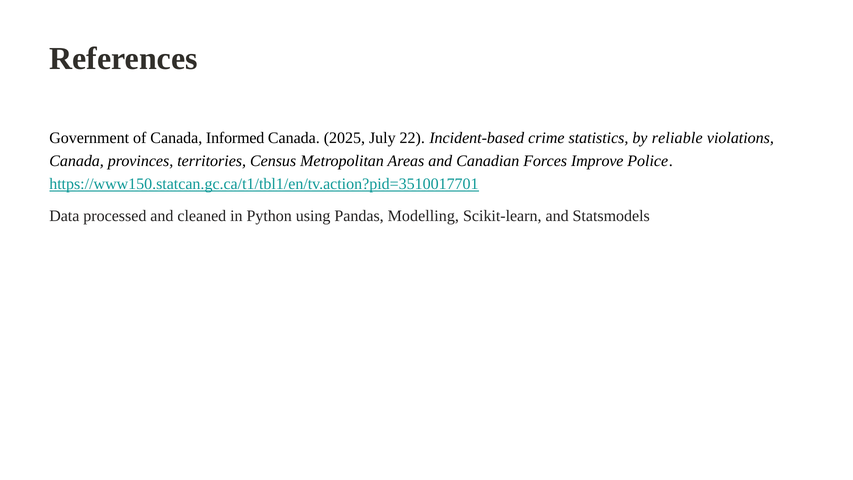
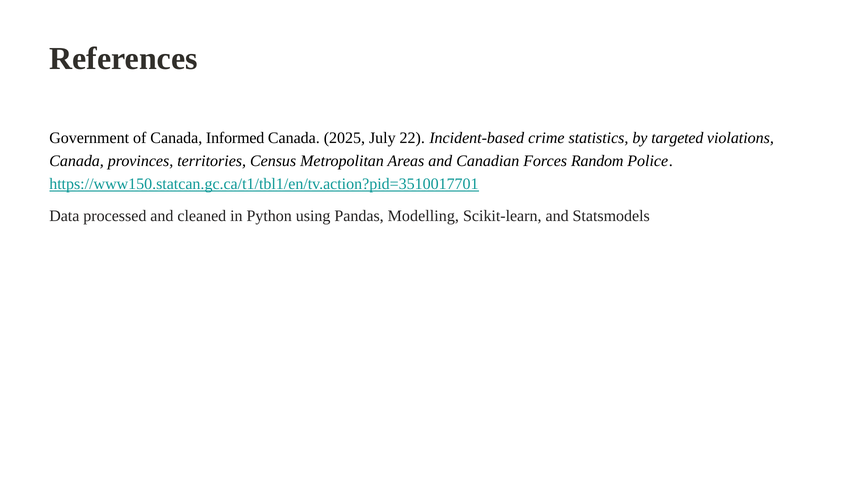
reliable: reliable -> targeted
Improve: Improve -> Random
